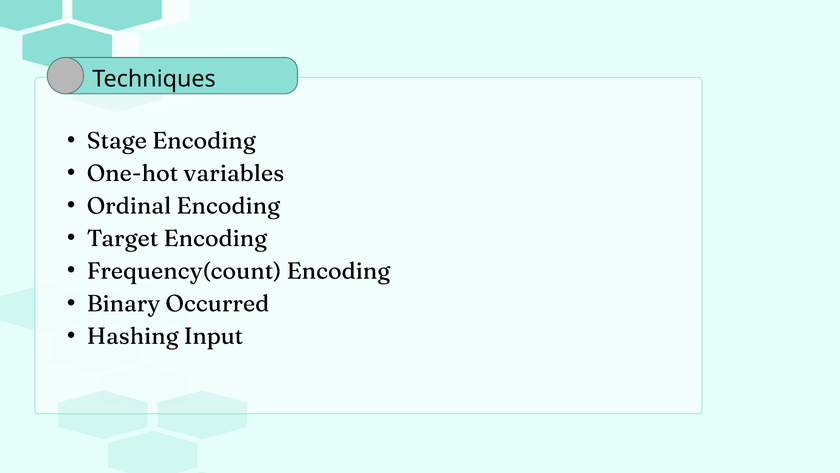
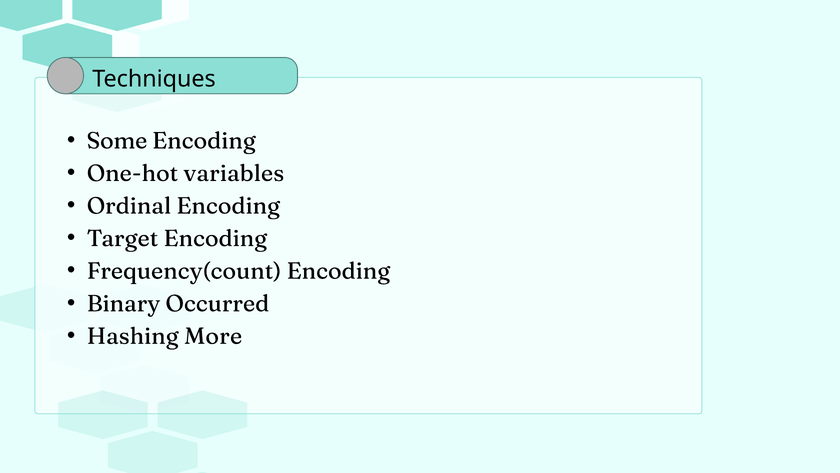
Stage: Stage -> Some
Input: Input -> More
